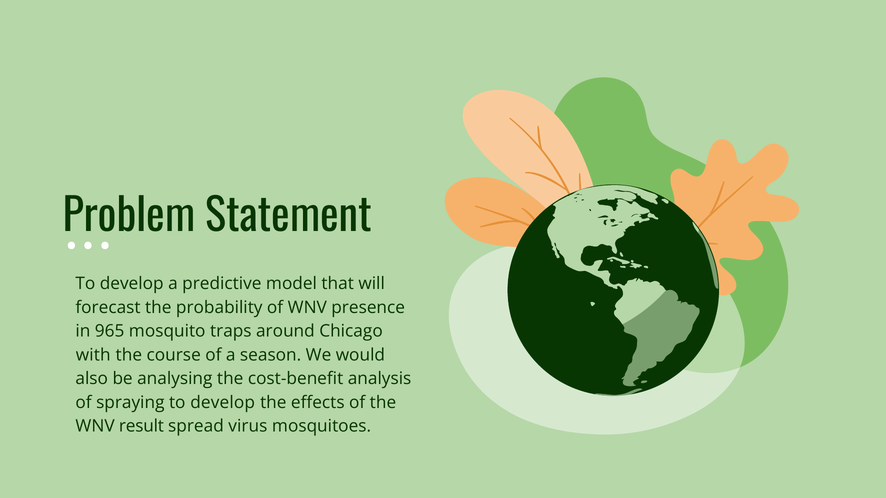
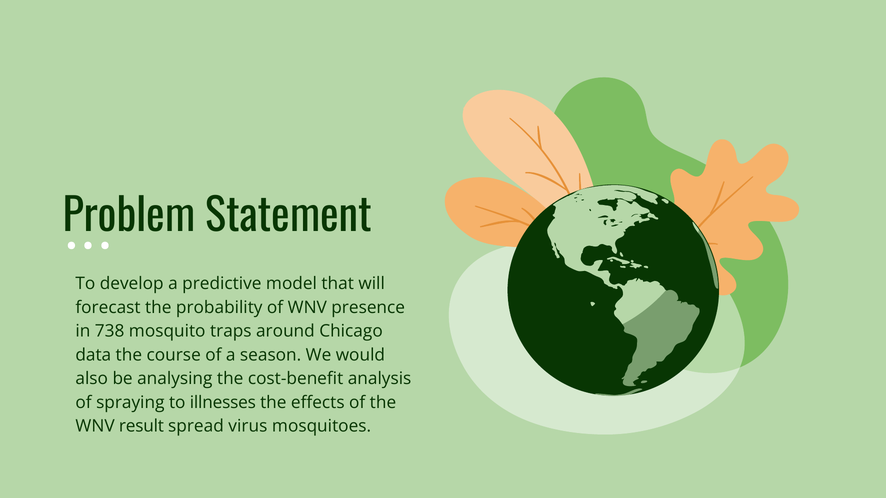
965: 965 -> 738
with: with -> data
spraying to develop: develop -> illnesses
